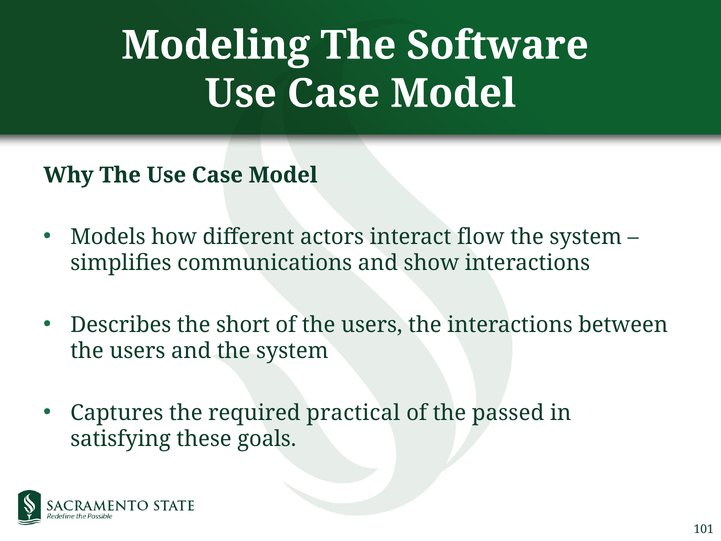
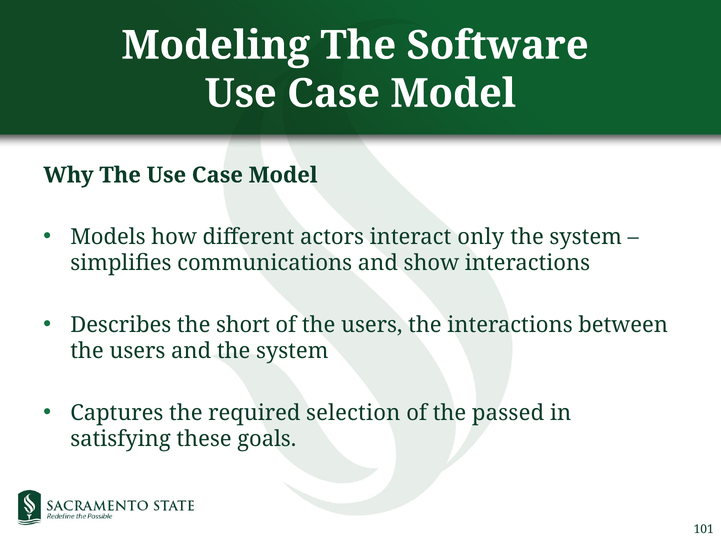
flow: flow -> only
practical: practical -> selection
